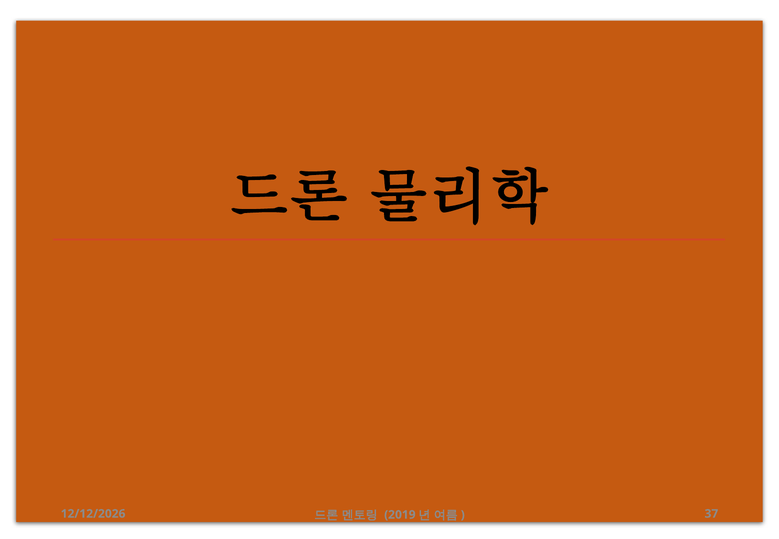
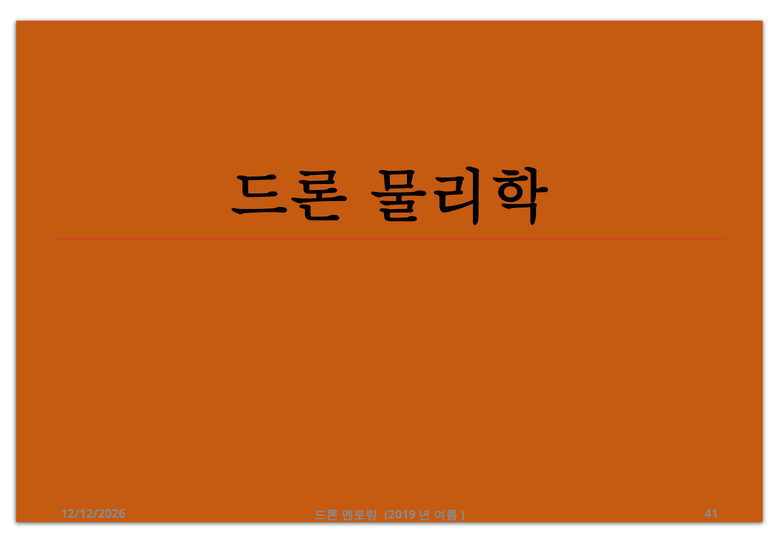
37: 37 -> 41
